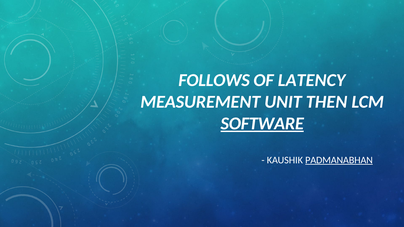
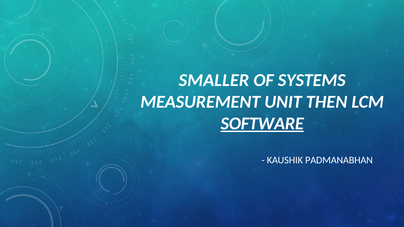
FOLLOWS: FOLLOWS -> SMALLER
LATENCY: LATENCY -> SYSTEMS
PADMANABHAN underline: present -> none
